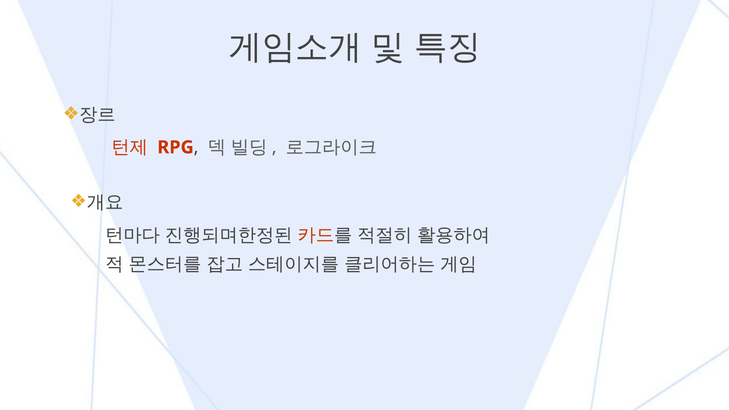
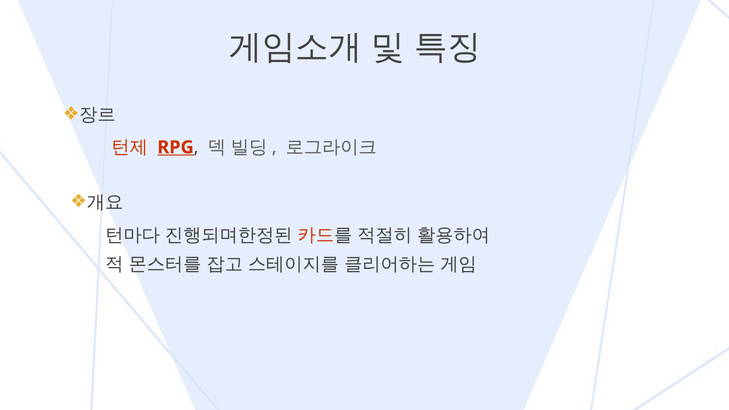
RPG underline: none -> present
